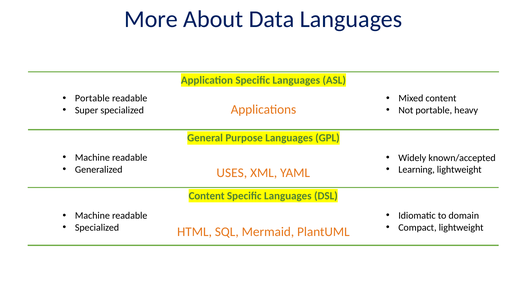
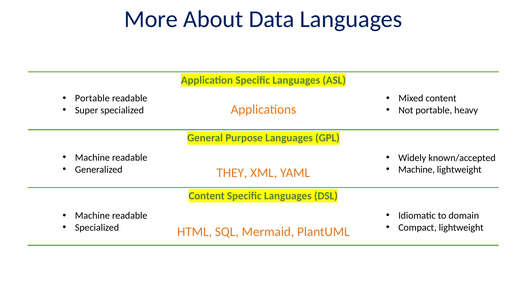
Learning at (417, 170): Learning -> Machine
USES: USES -> THEY
